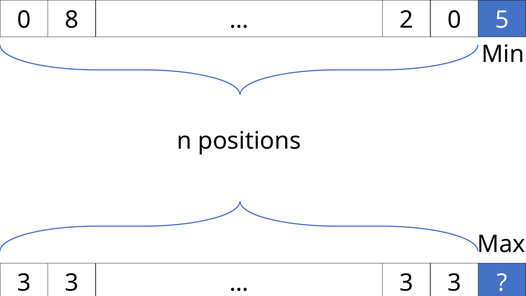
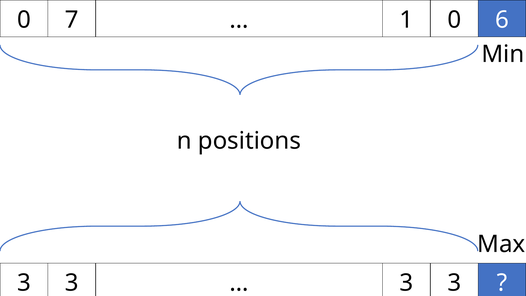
8: 8 -> 7
2: 2 -> 1
5: 5 -> 6
